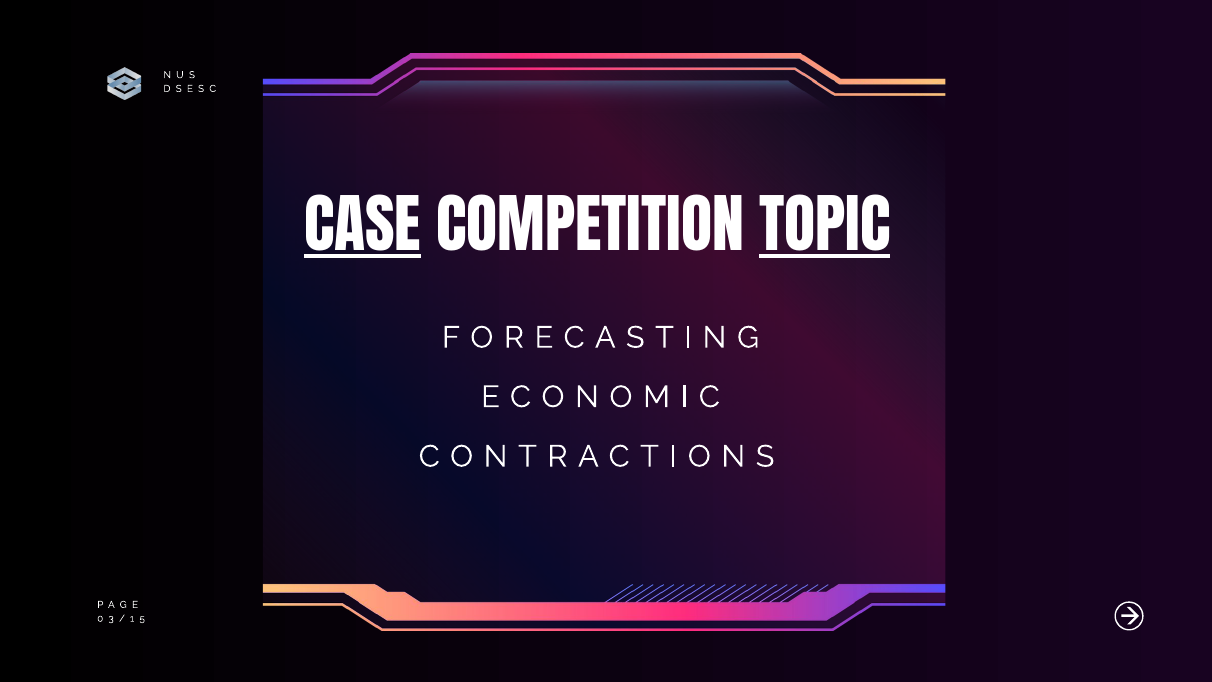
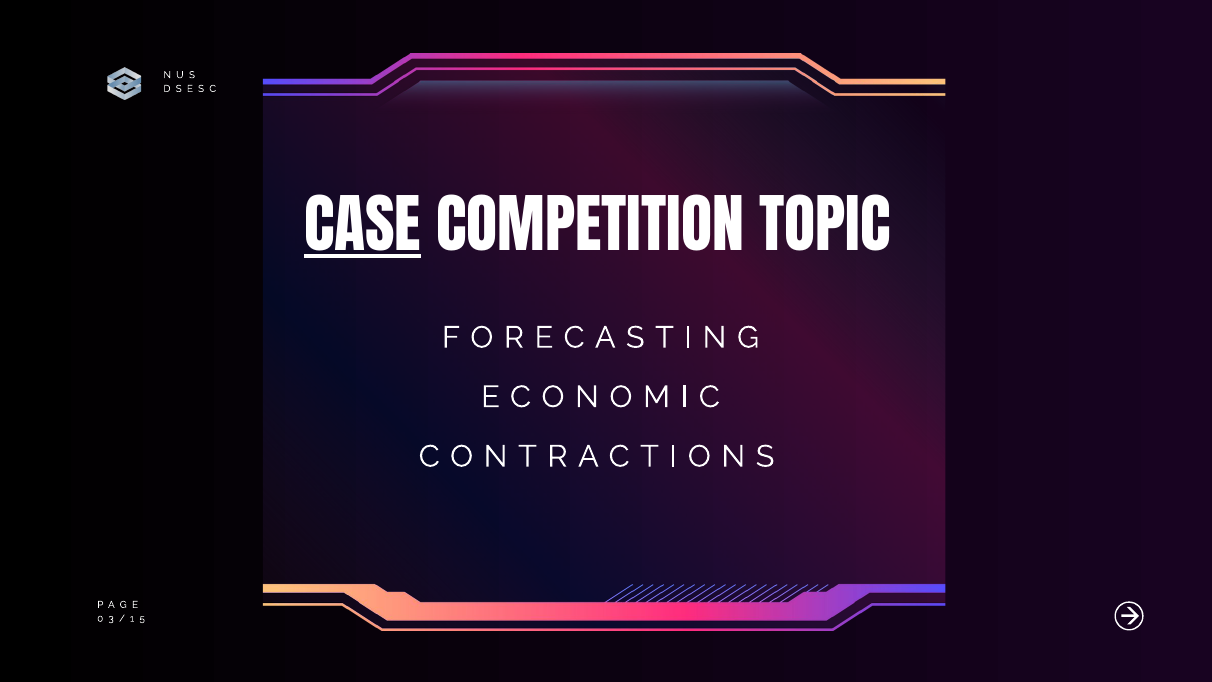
TOPIC underline: present -> none
